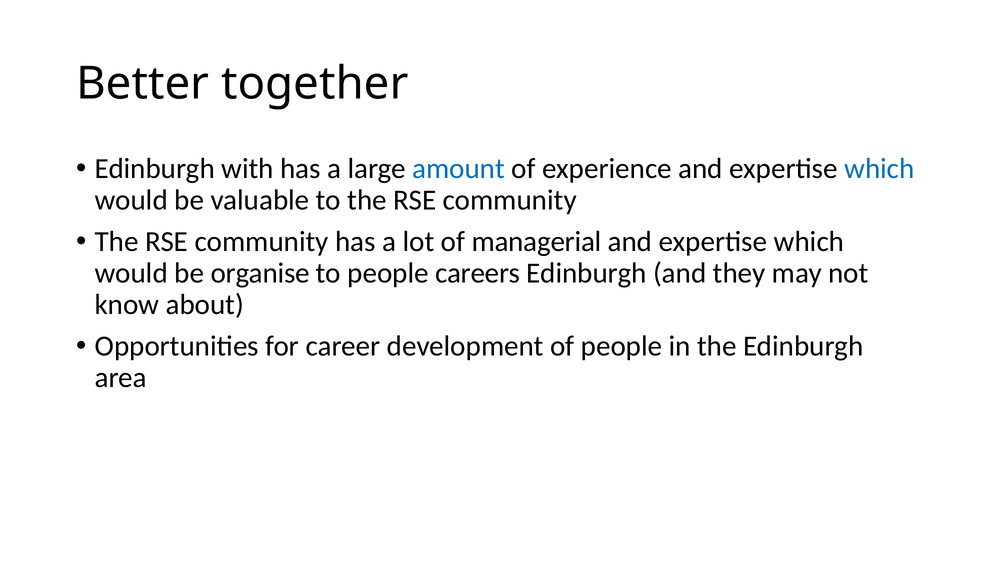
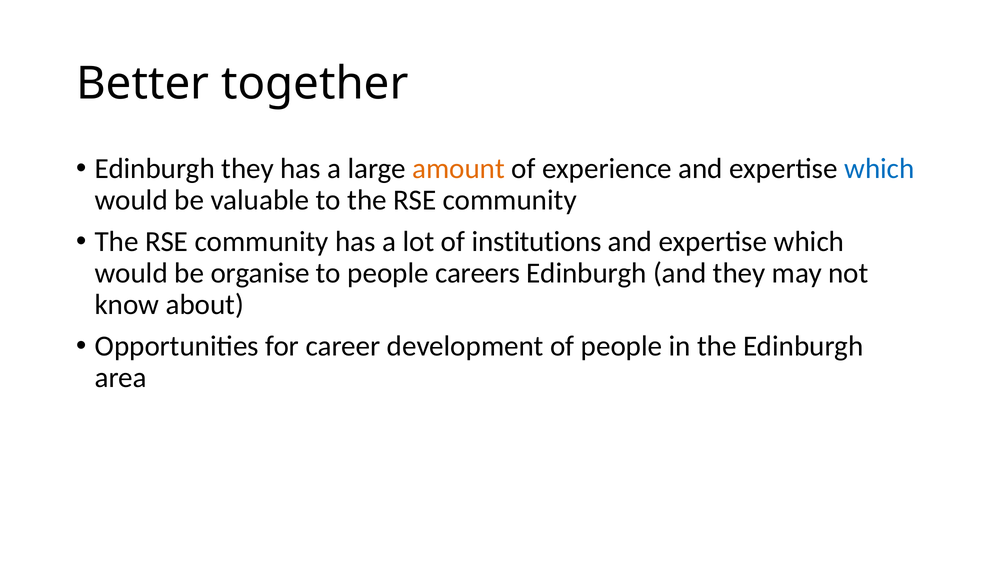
Edinburgh with: with -> they
amount colour: blue -> orange
managerial: managerial -> institutions
